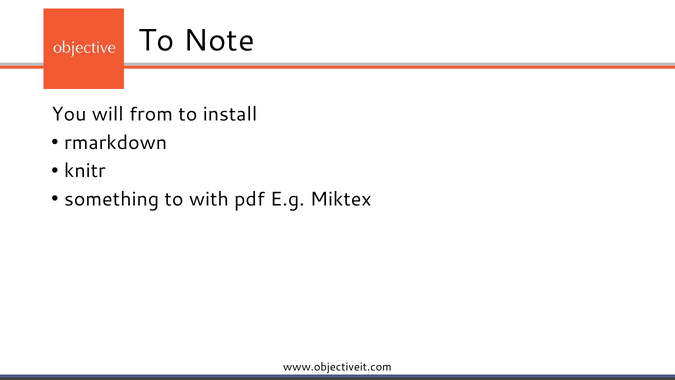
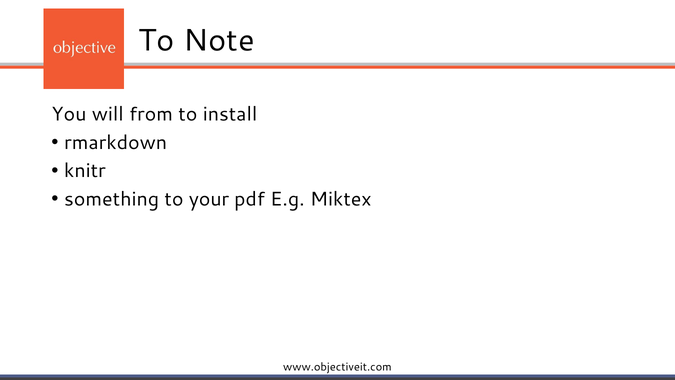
with: with -> your
